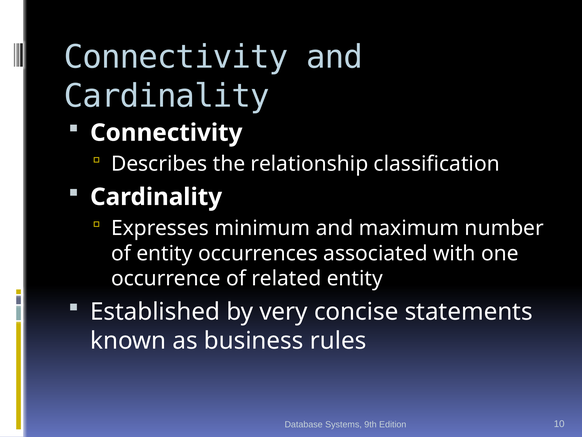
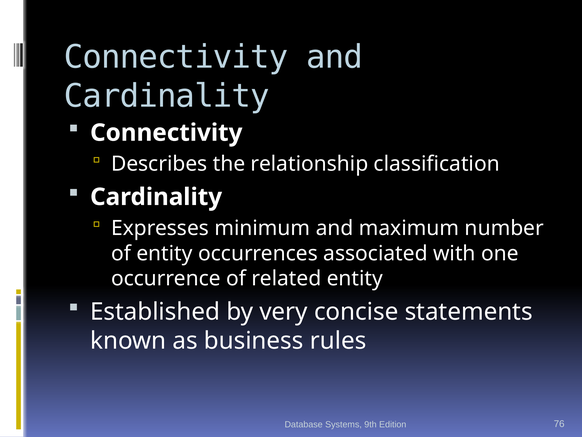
10: 10 -> 76
